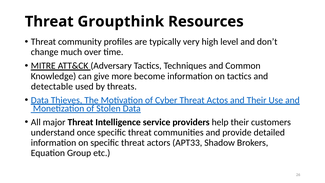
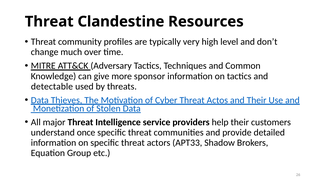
Groupthink: Groupthink -> Clandestine
become: become -> sponsor
